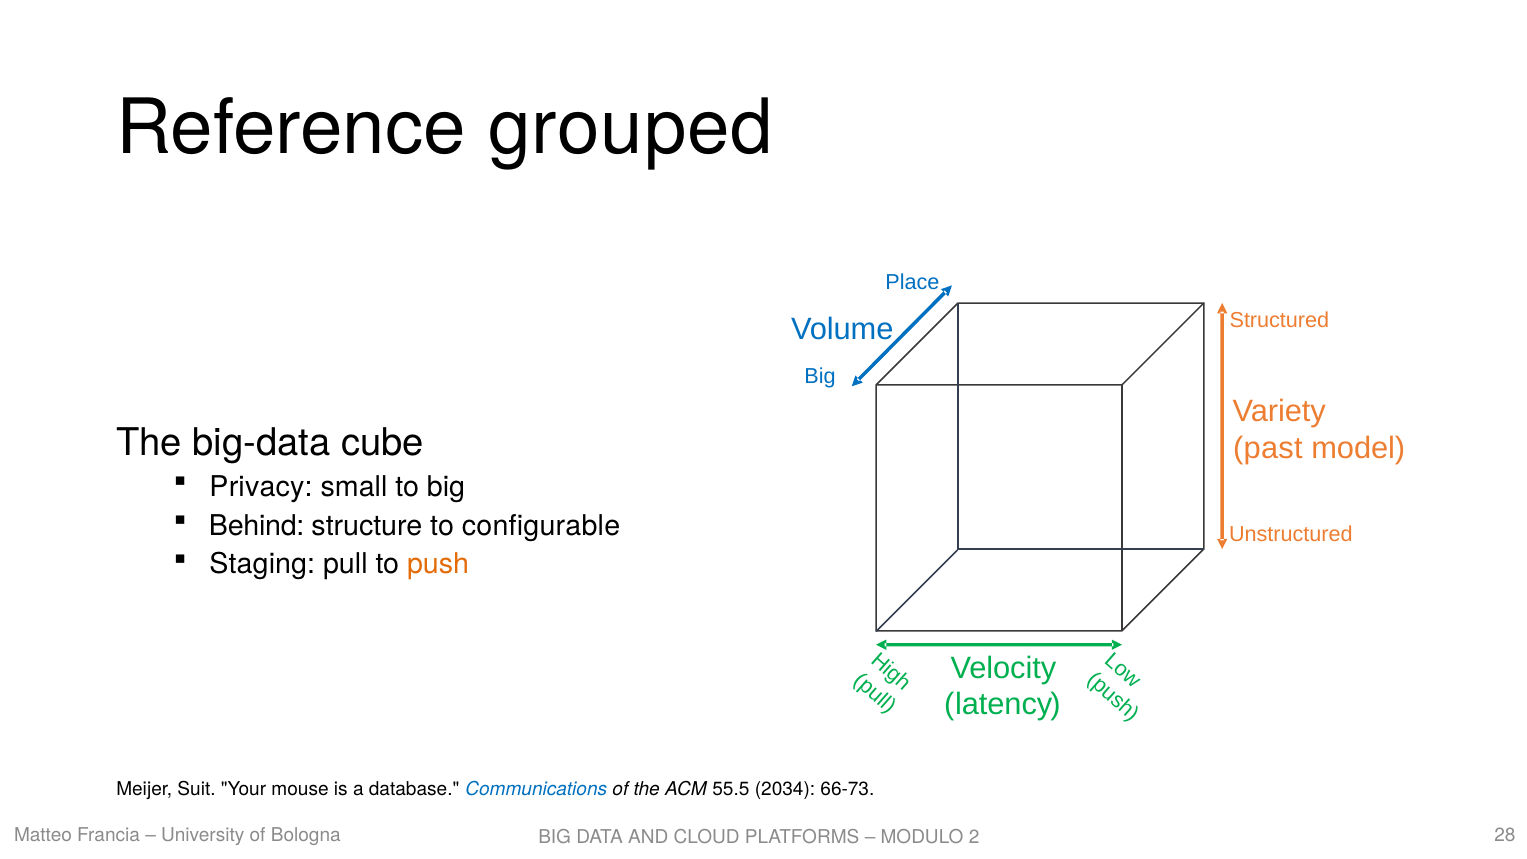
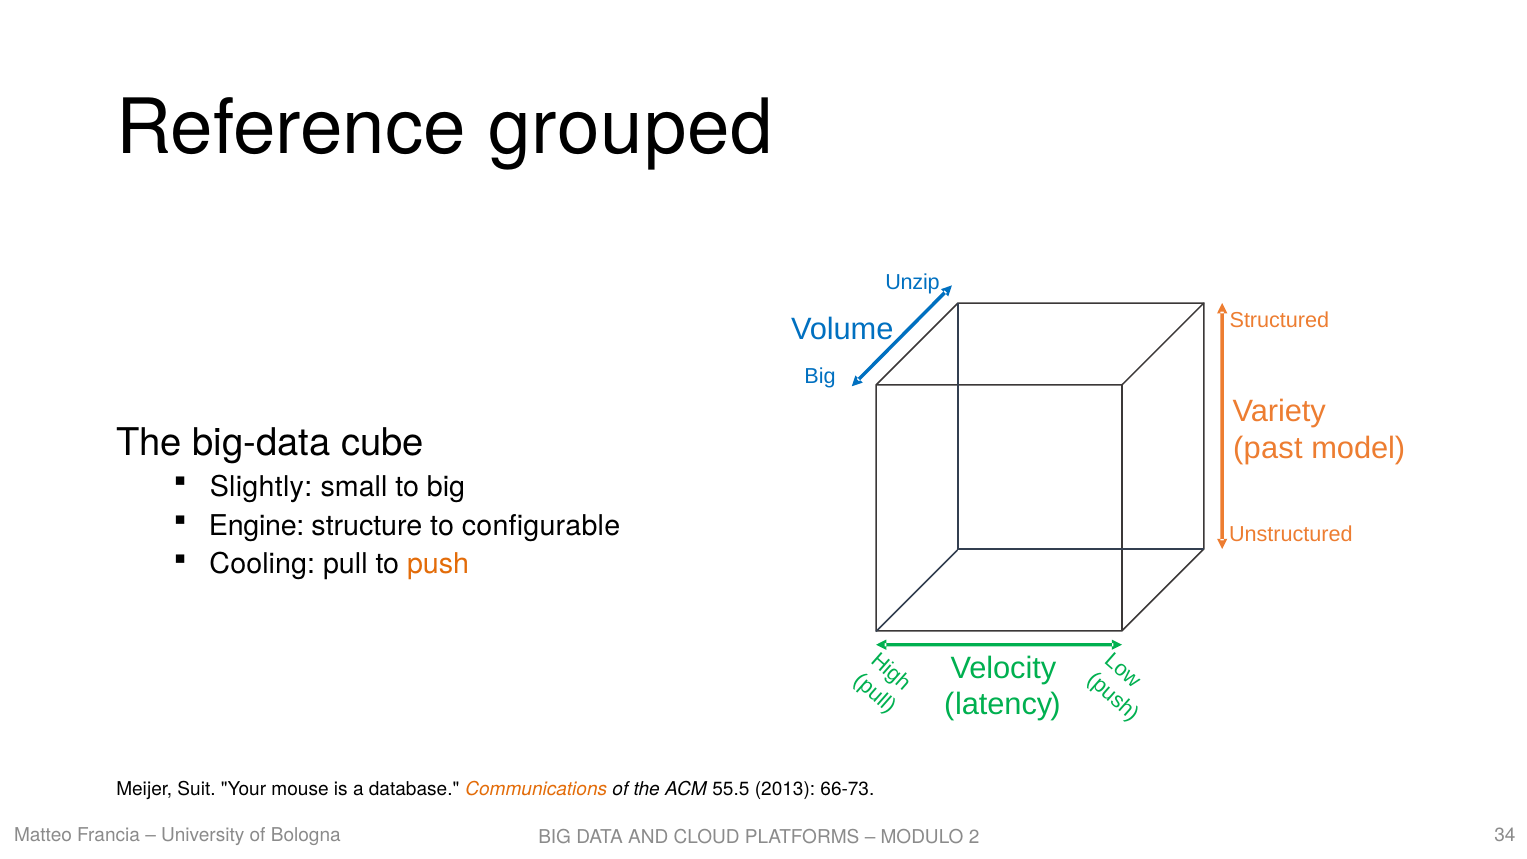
Place: Place -> Unzip
Privacy: Privacy -> Slightly
Behind: Behind -> Engine
Staging: Staging -> Cooling
Communications colour: blue -> orange
2034: 2034 -> 2013
28: 28 -> 34
